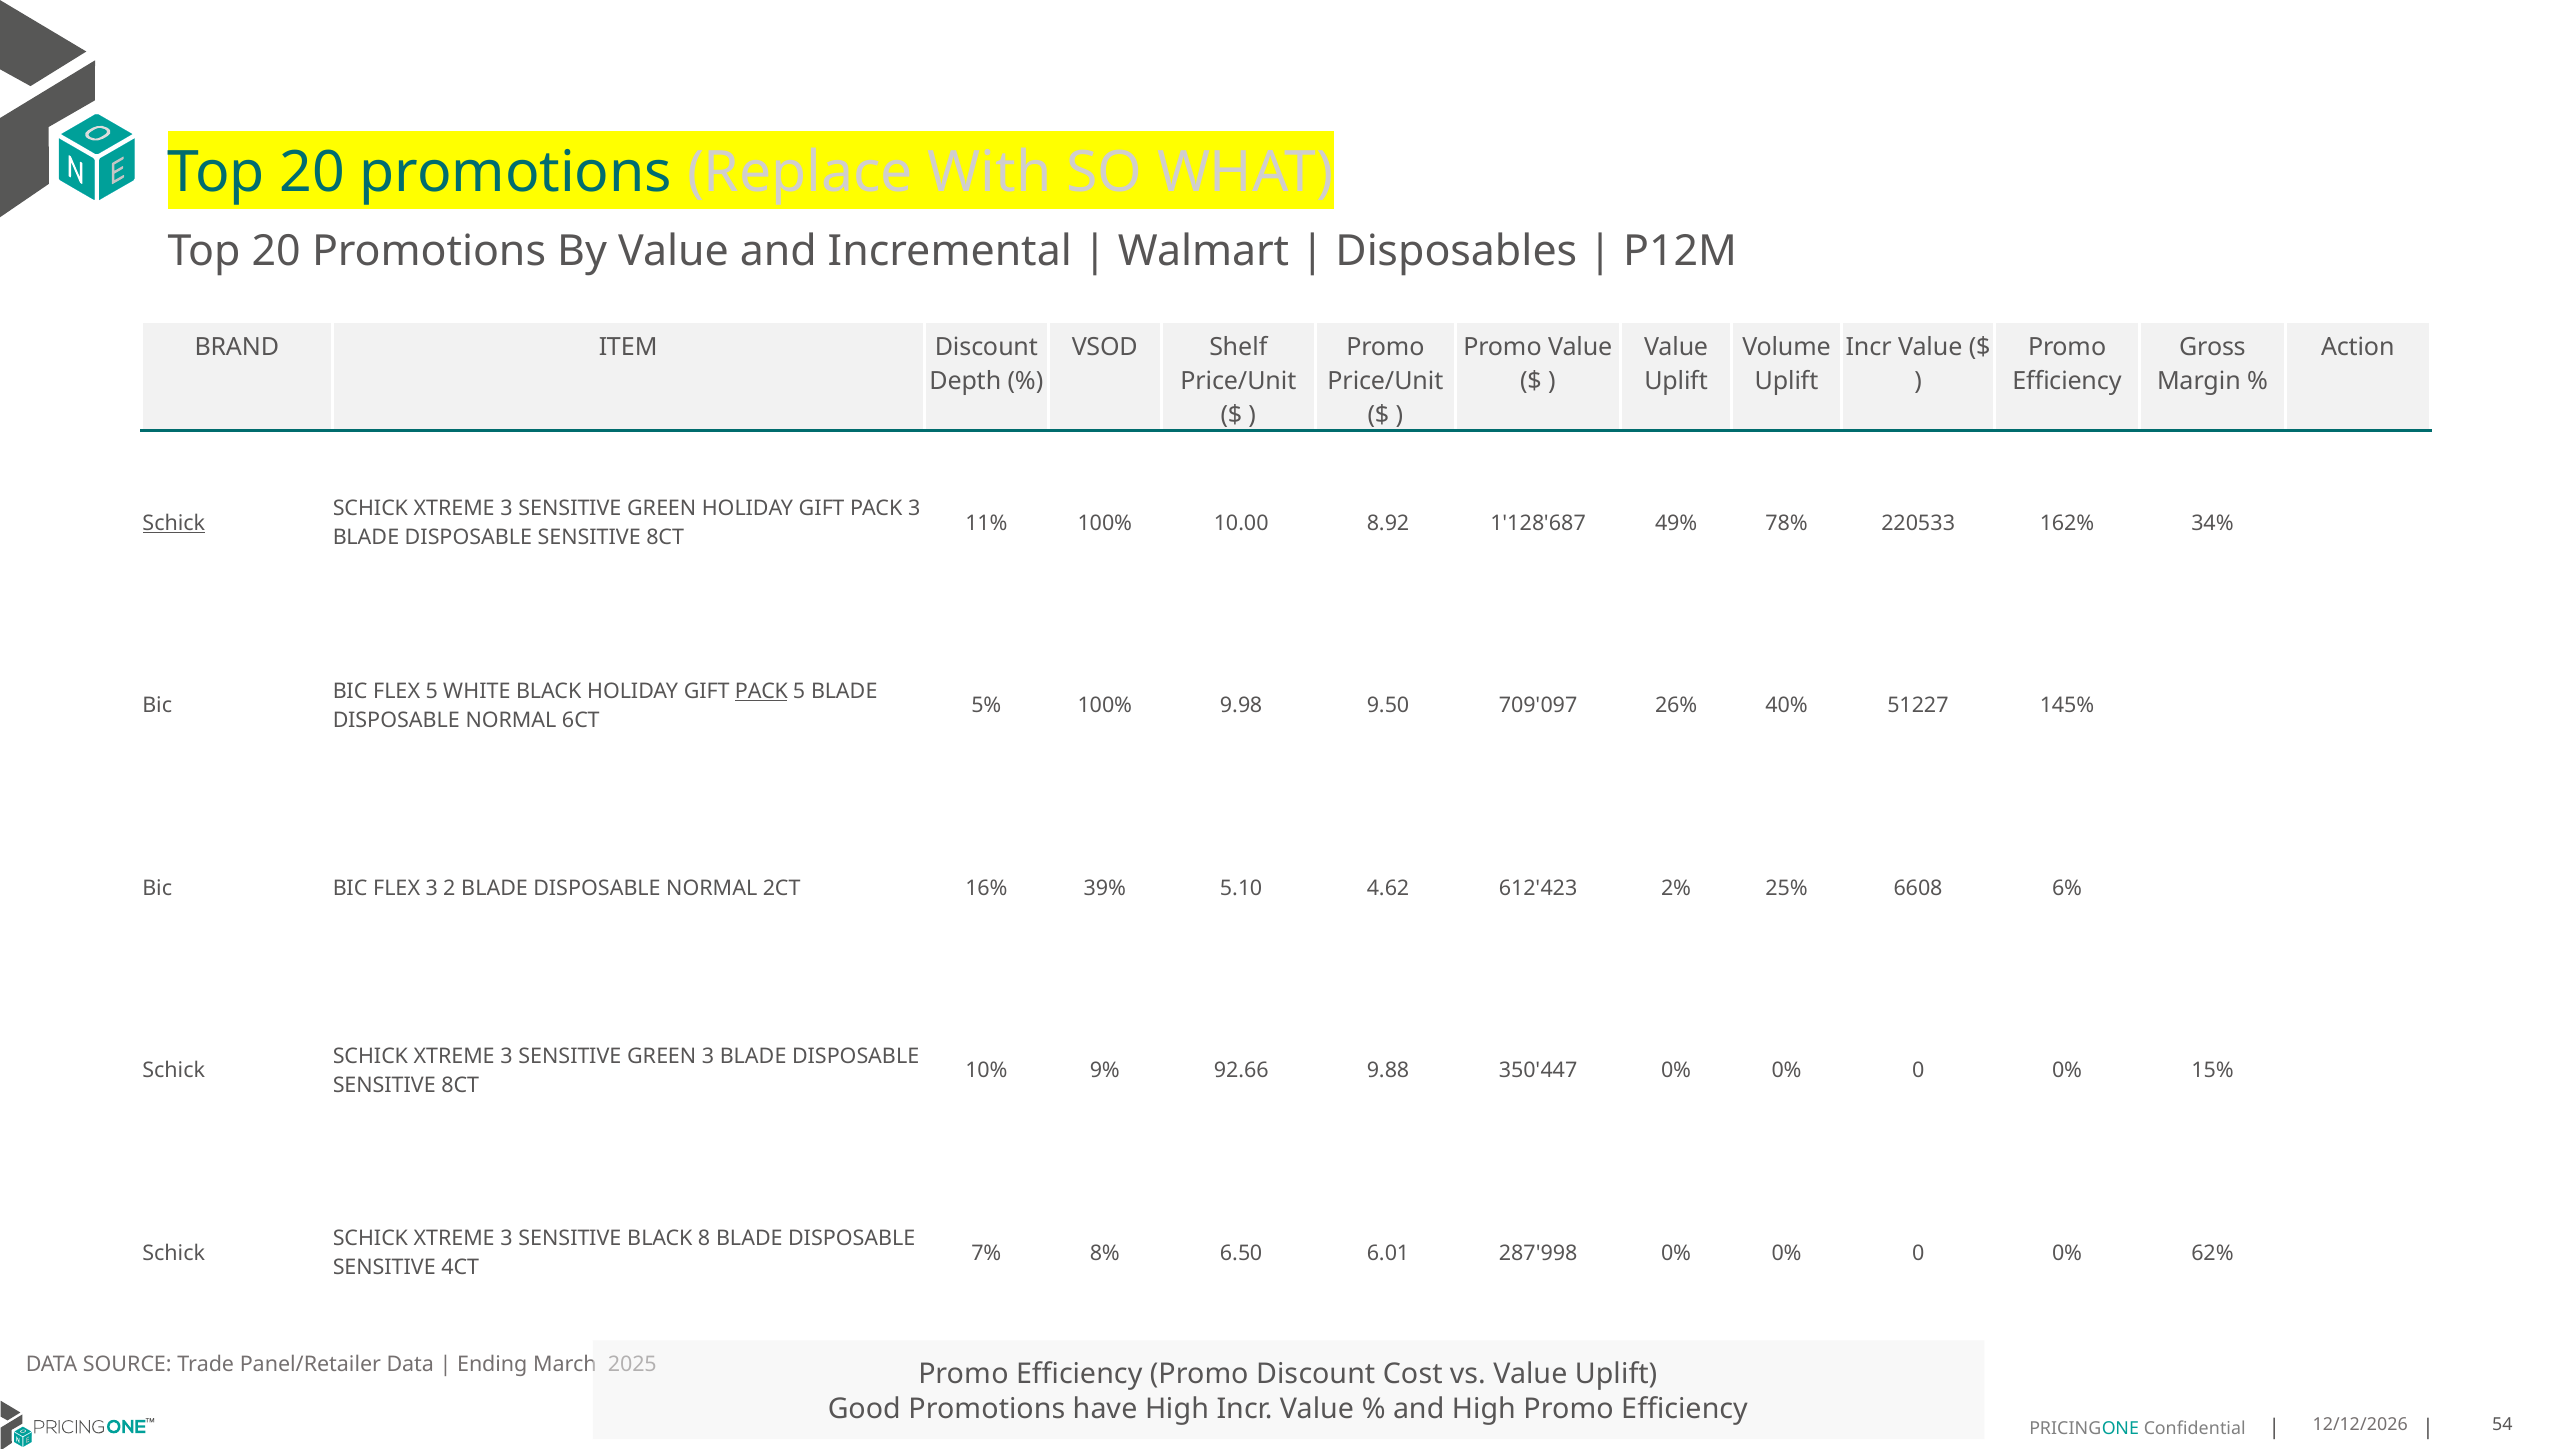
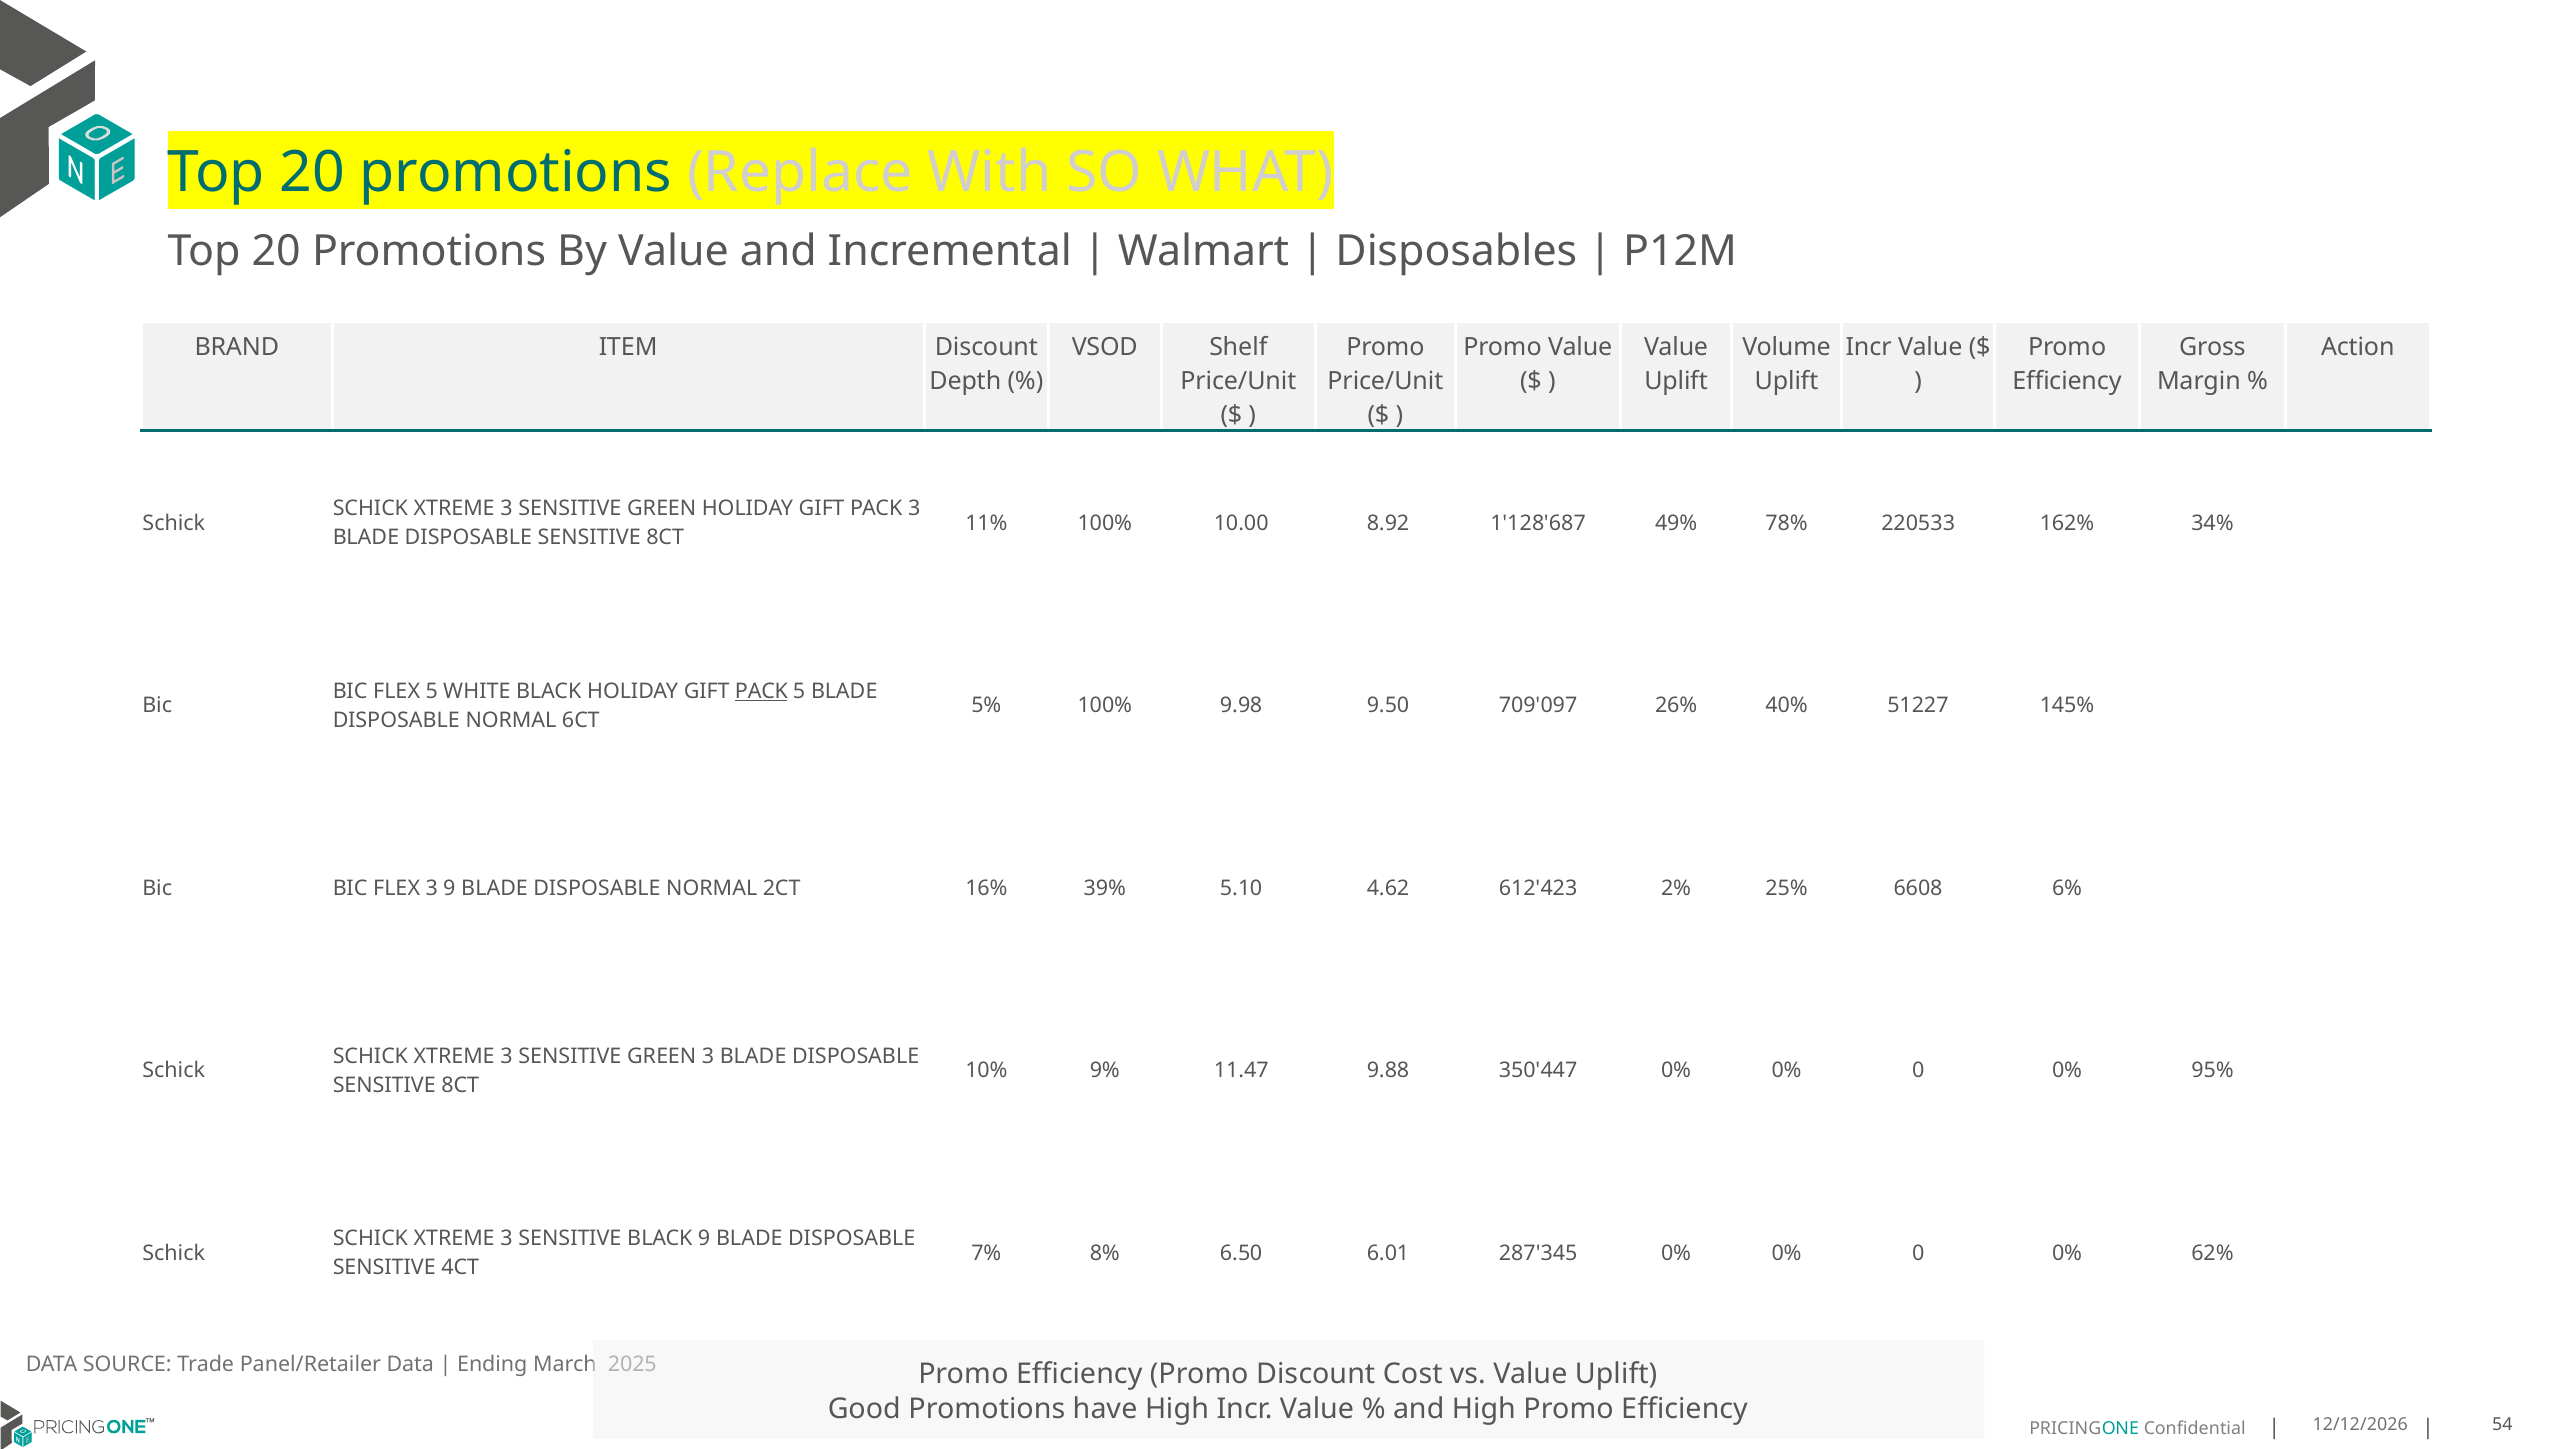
Schick at (174, 523) underline: present -> none
3 2: 2 -> 9
92.66: 92.66 -> 11.47
15%: 15% -> 95%
BLACK 8: 8 -> 9
287'998: 287'998 -> 287'345
